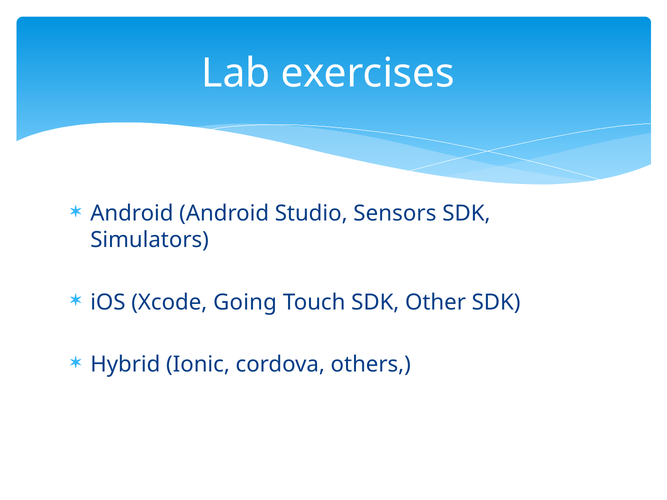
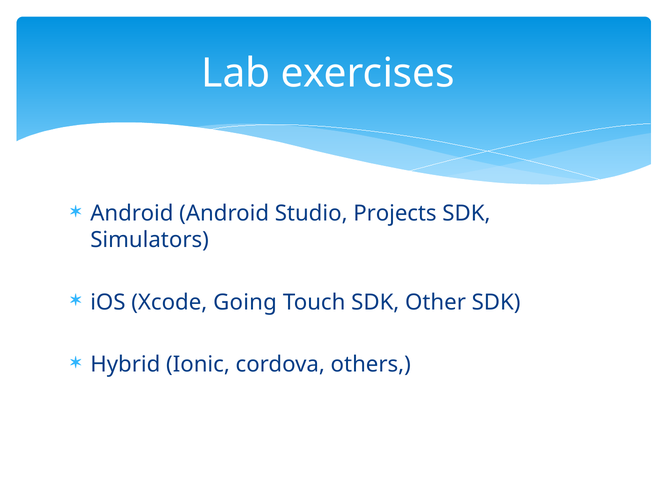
Sensors: Sensors -> Projects
